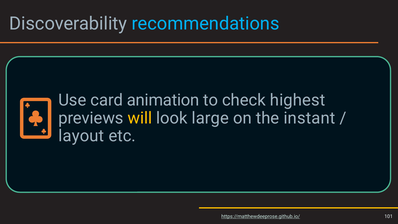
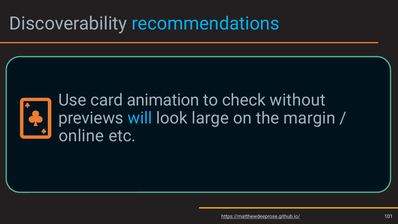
highest: highest -> without
will colour: yellow -> light blue
instant: instant -> margin
layout: layout -> online
